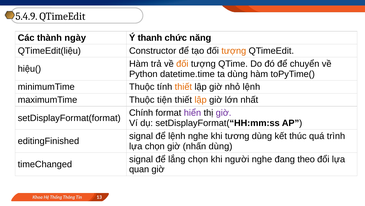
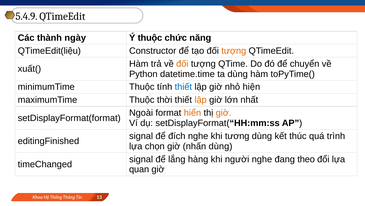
Ý thanh: thanh -> thuộc
hiệu(: hiệu( -> xuất(
thiết at (183, 87) colour: orange -> blue
nhỏ lệnh: lệnh -> hiện
tiện: tiện -> thời
Chính: Chính -> Ngoài
hiển colour: purple -> orange
giờ at (224, 113) colour: purple -> orange
để lệnh: lệnh -> đích
lắng chọn: chọn -> hàng
